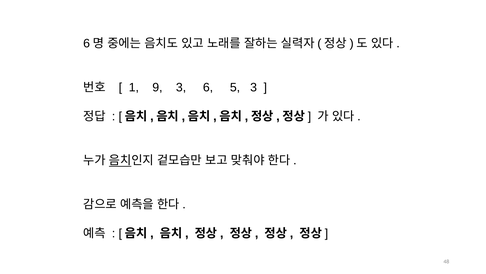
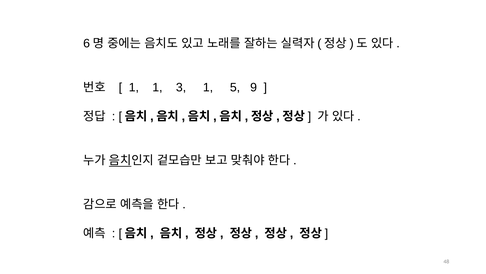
1 9: 9 -> 1
3 6: 6 -> 1
5 3: 3 -> 9
